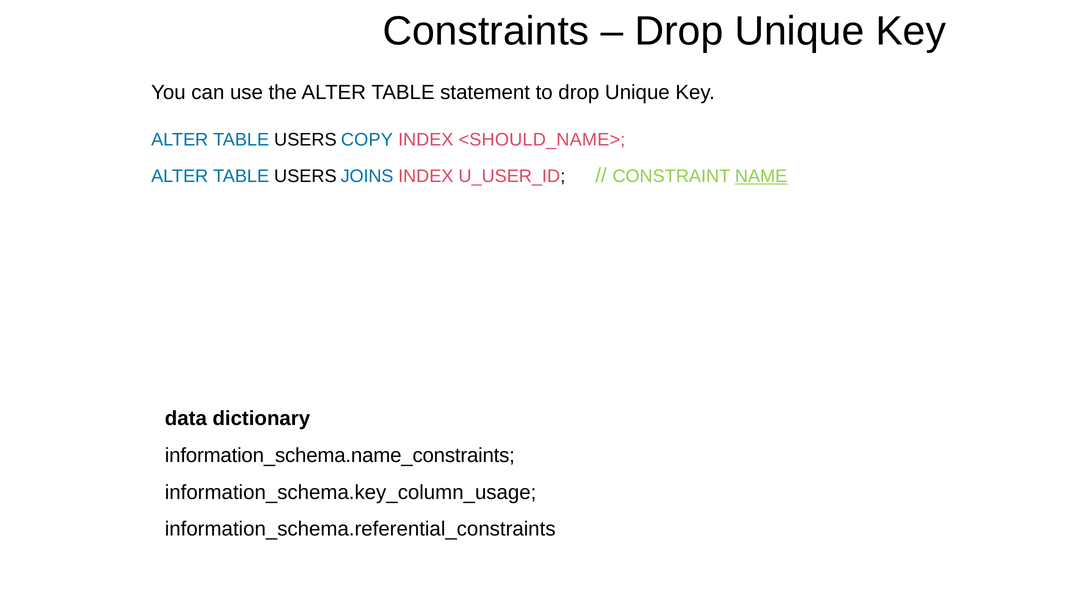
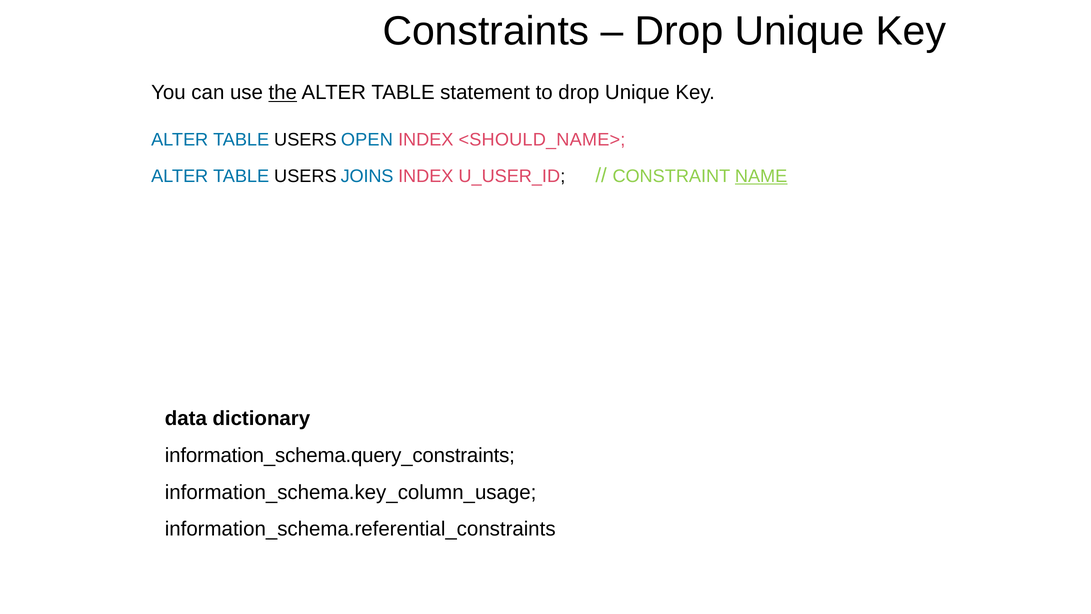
the underline: none -> present
COPY: COPY -> OPEN
information_schema.name_constraints: information_schema.name_constraints -> information_schema.query_constraints
